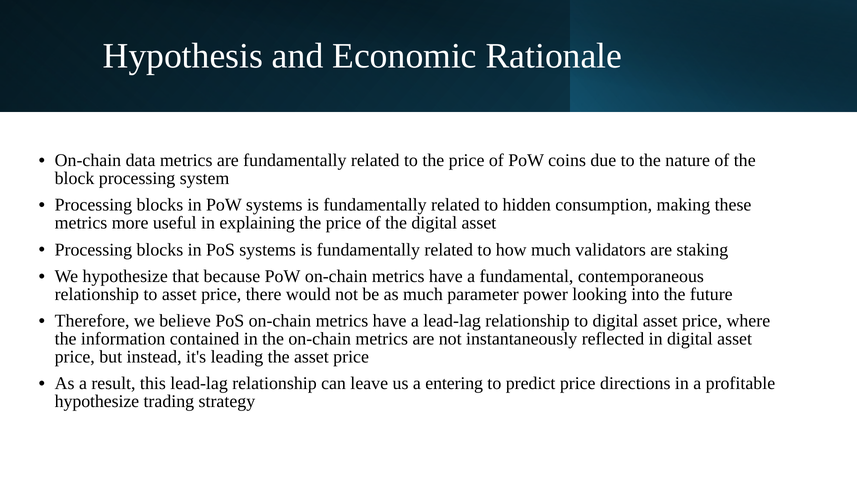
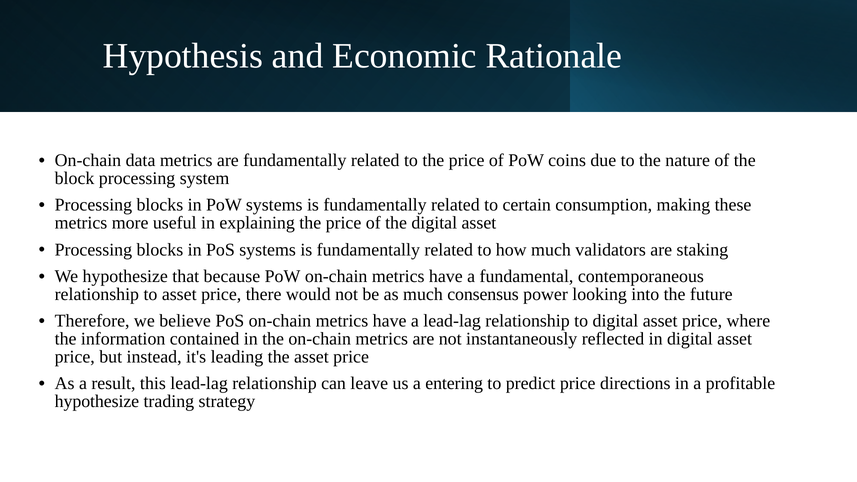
hidden: hidden -> certain
parameter: parameter -> consensus
